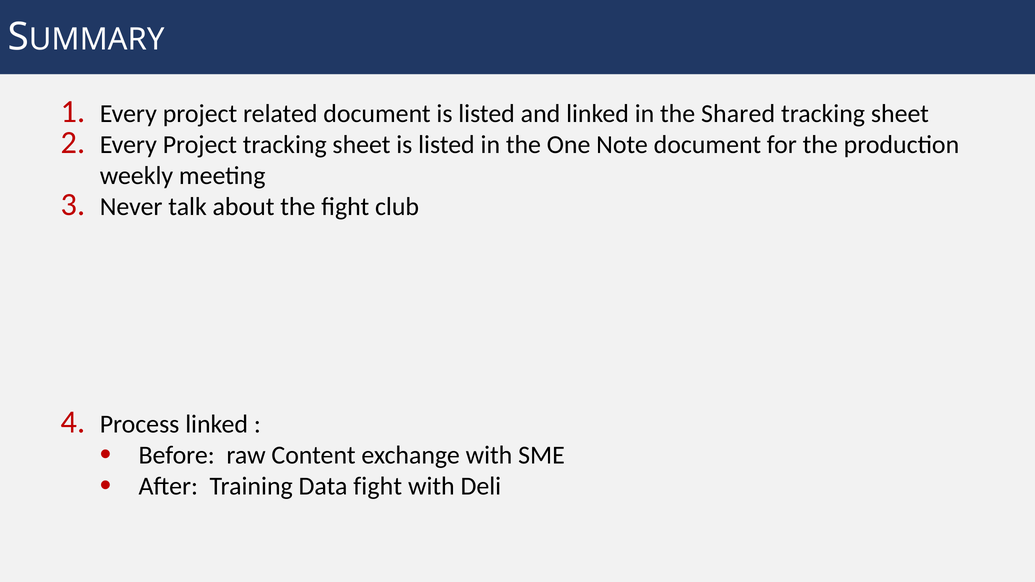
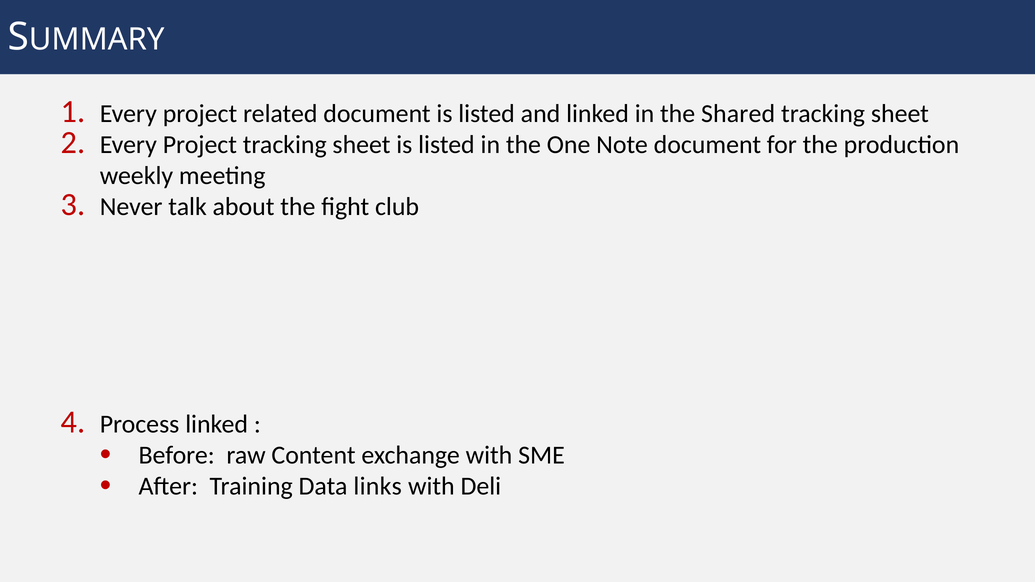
Data fight: fight -> links
